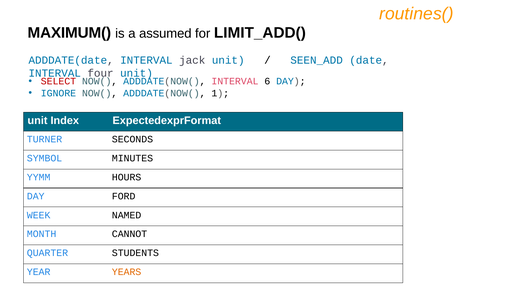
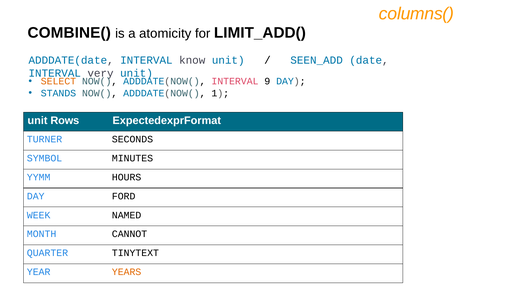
routines(: routines( -> columns(
MAXIMUM(: MAXIMUM( -> COMBINE(
assumed: assumed -> atomicity
jack: jack -> know
four: four -> very
SELECT colour: red -> orange
6: 6 -> 9
IGNORE: IGNORE -> STANDS
Index: Index -> Rows
STUDENTS: STUDENTS -> TINYTEXT
